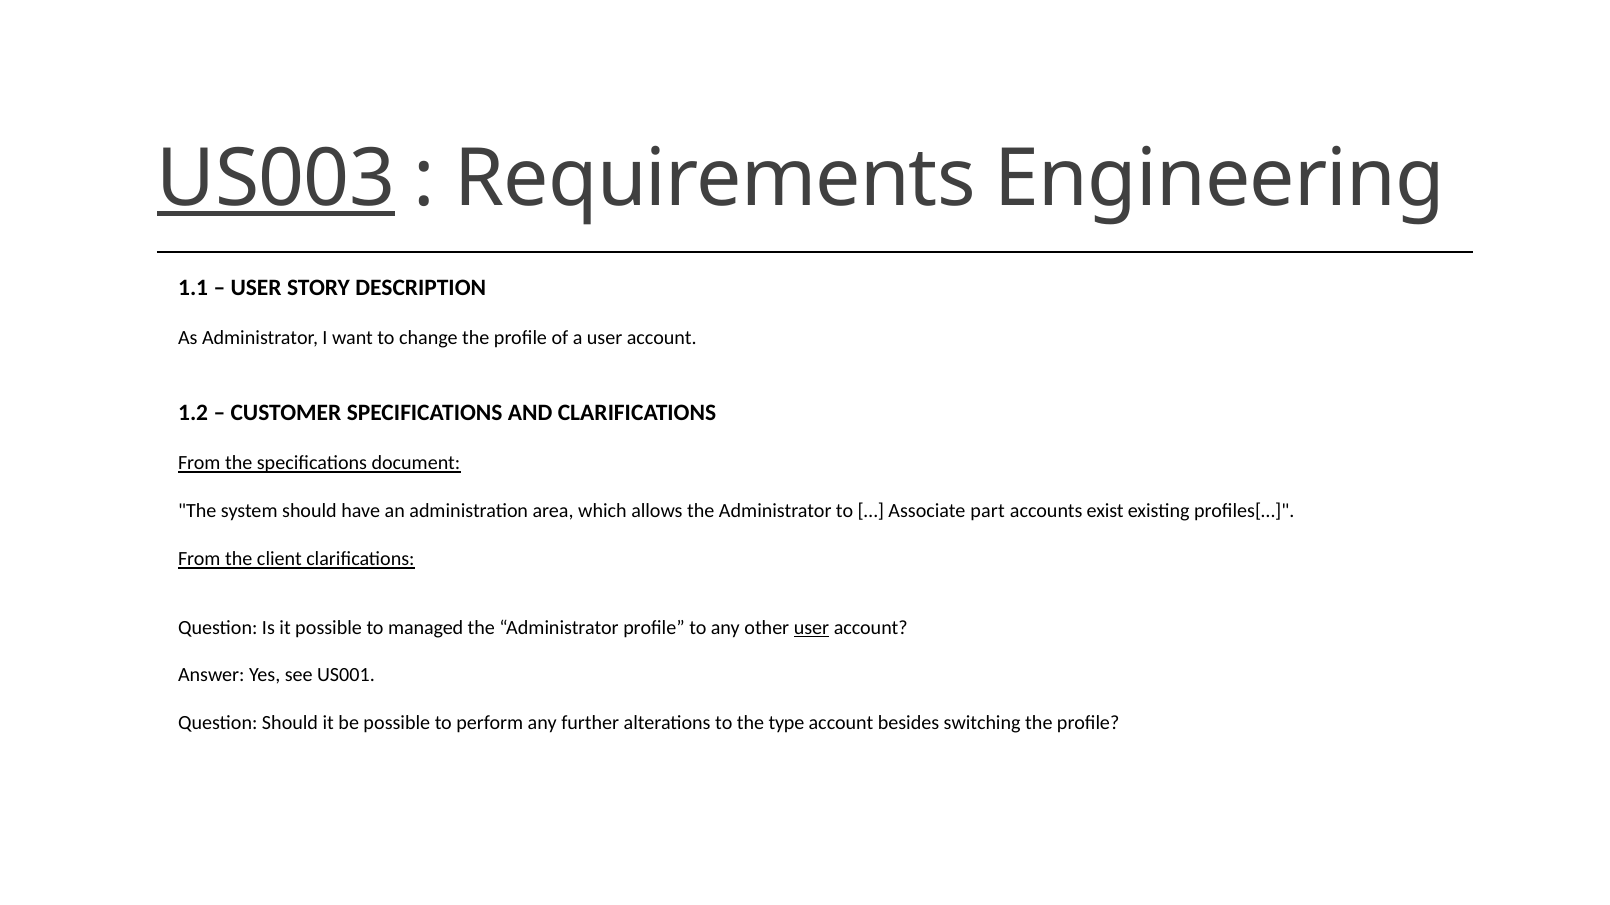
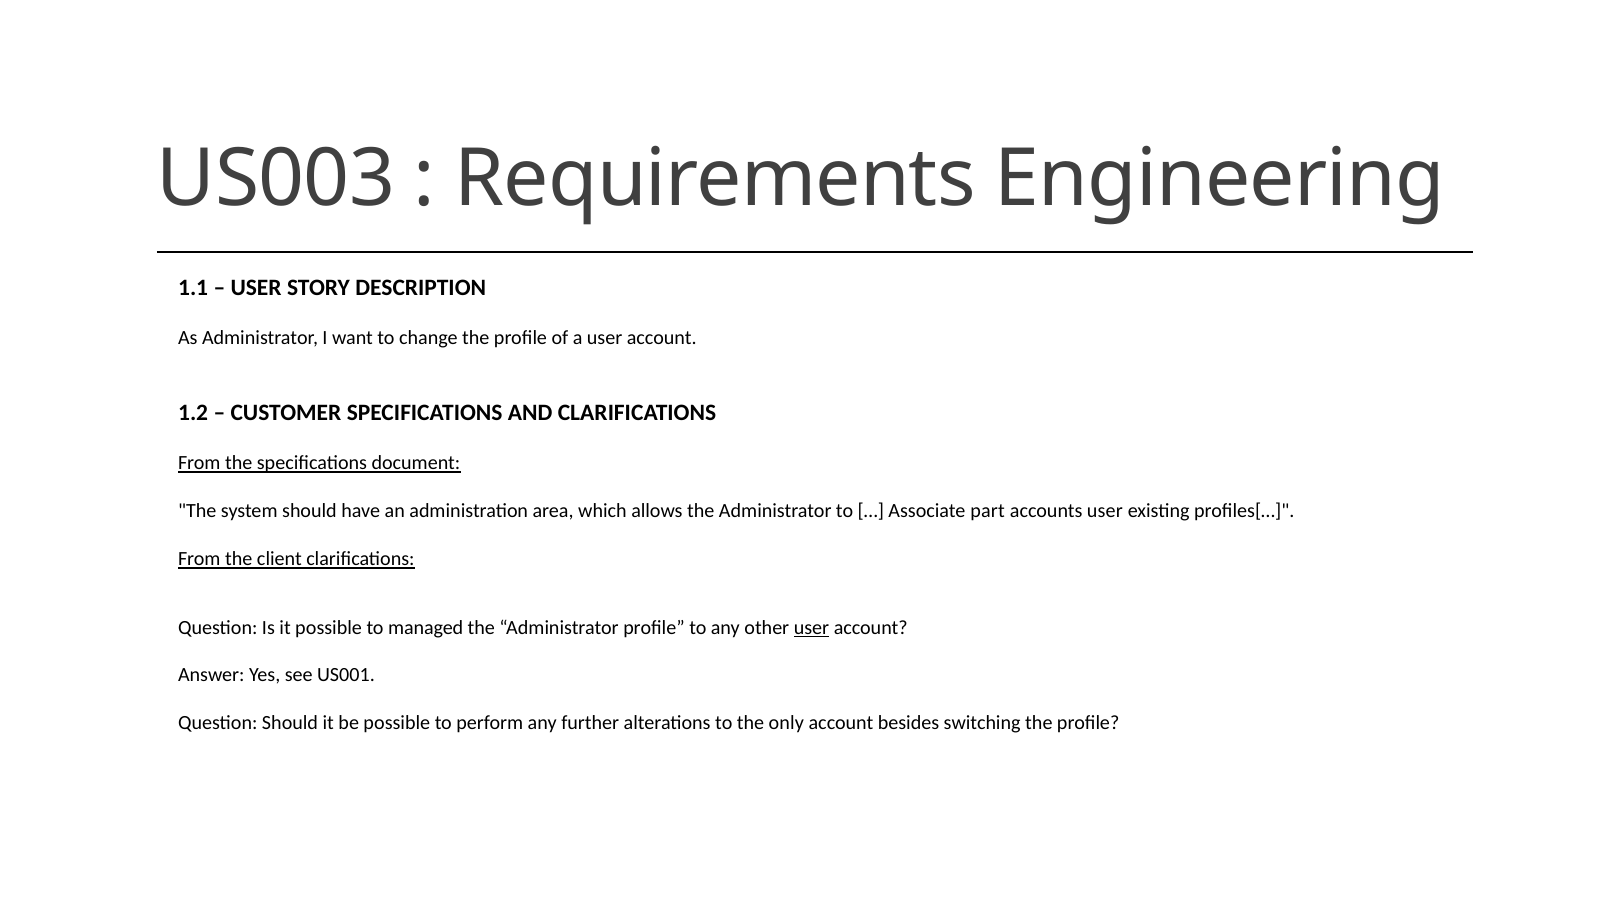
US003 underline: present -> none
accounts exist: exist -> user
type: type -> only
